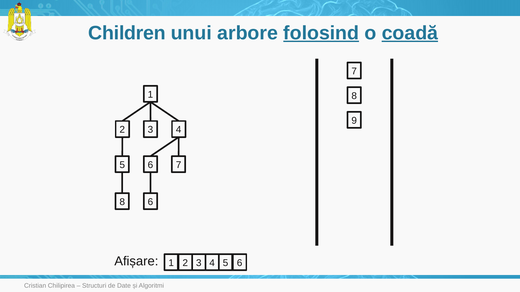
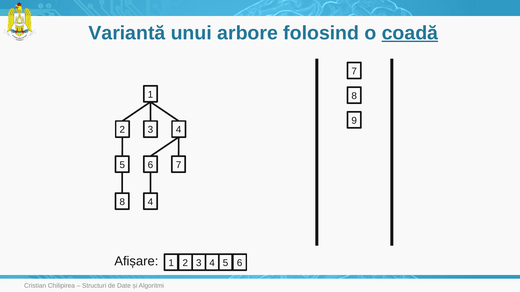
Children: Children -> Variantă
folosind underline: present -> none
8 6: 6 -> 4
